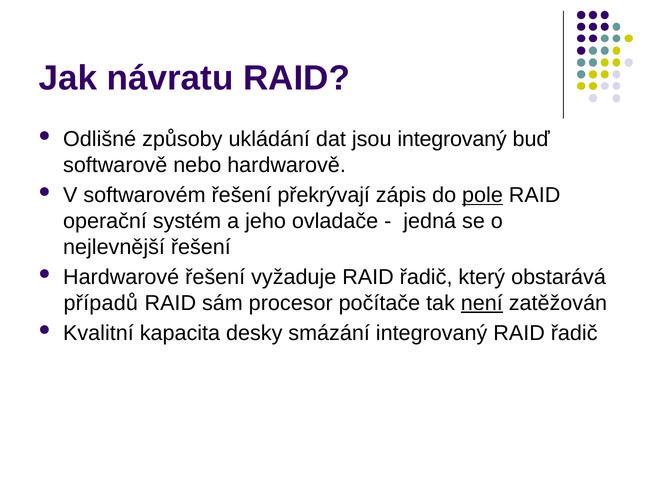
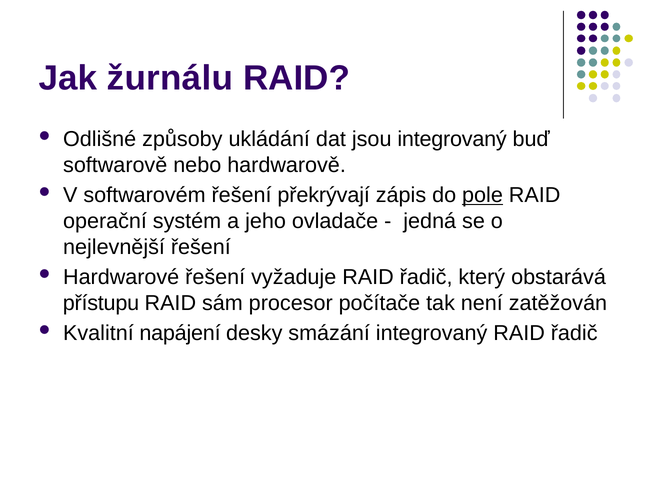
návratu: návratu -> žurnálu
případů: případů -> přístupu
není underline: present -> none
kapacita: kapacita -> napájení
